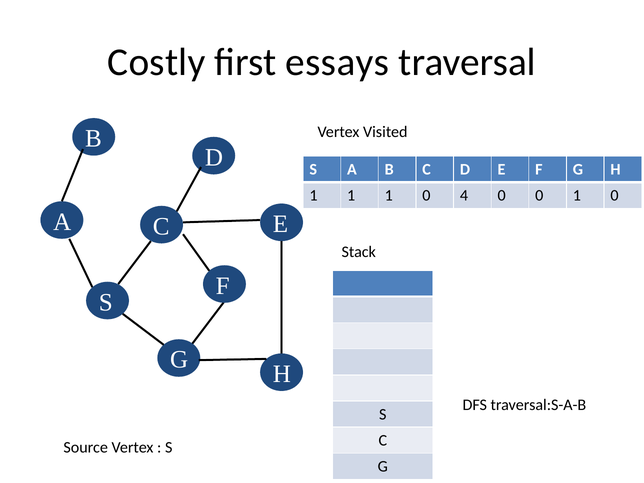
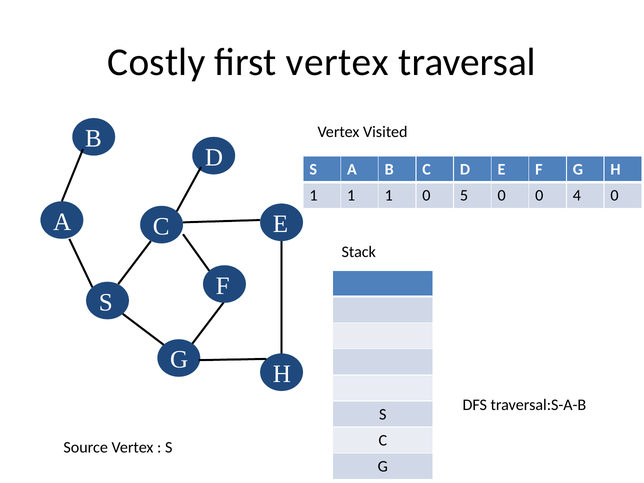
first essays: essays -> vertex
4: 4 -> 5
0 1: 1 -> 4
